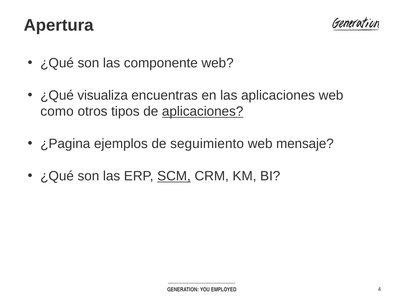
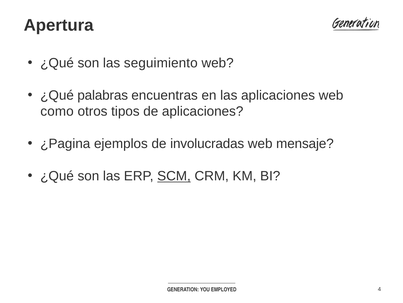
componente: componente -> seguimiento
visualiza: visualiza -> palabras
aplicaciones at (203, 111) underline: present -> none
seguimiento: seguimiento -> involucradas
